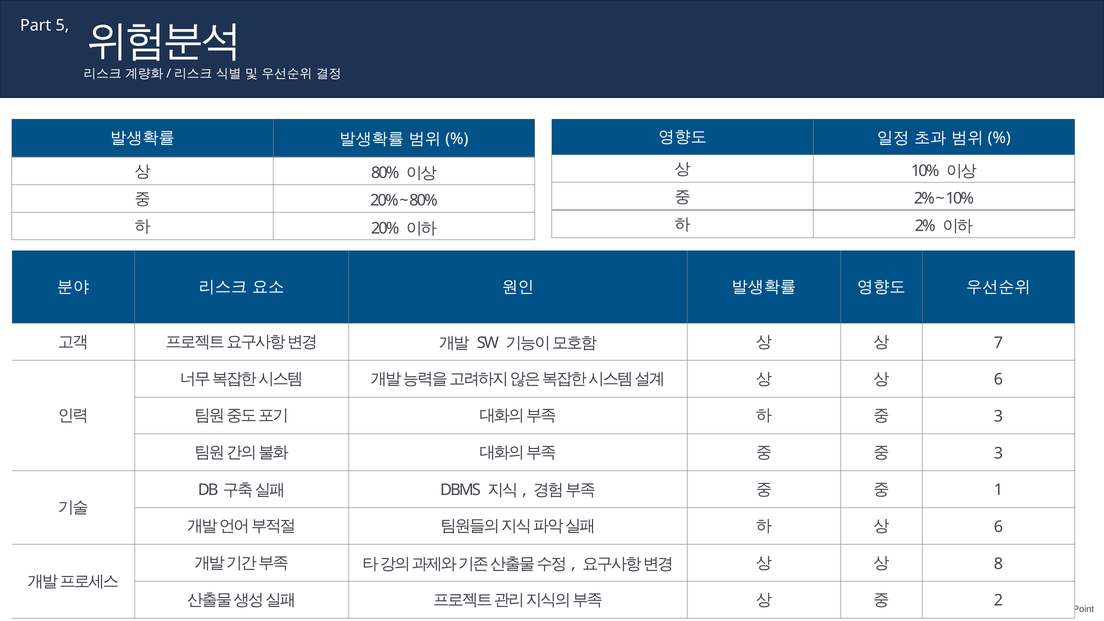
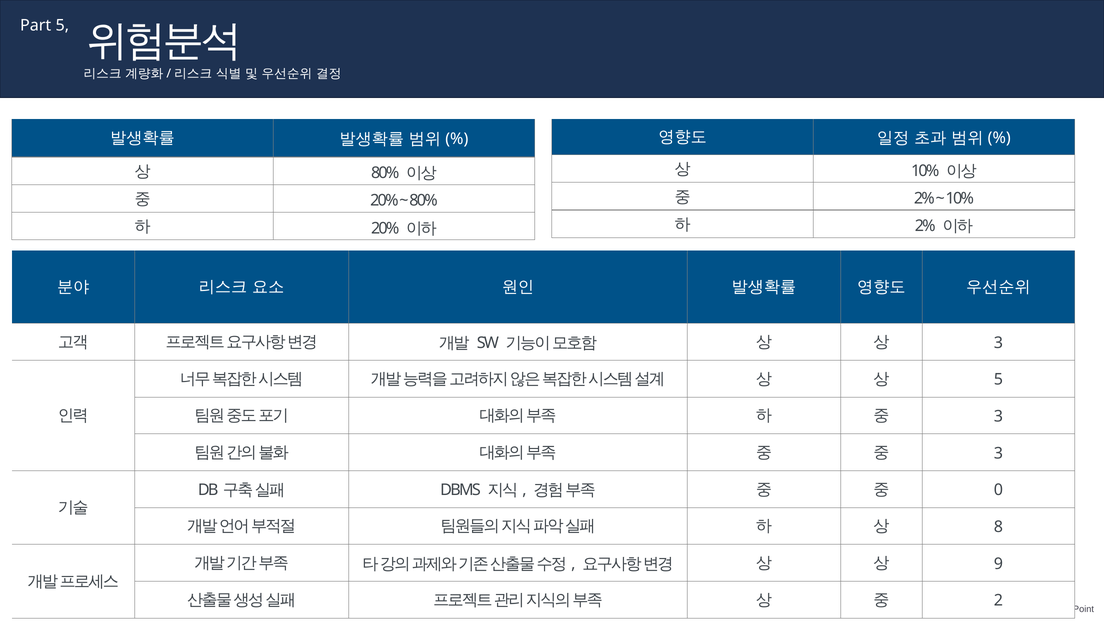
7 at (998, 343): 7 -> 3
6 at (998, 380): 6 -> 5
1: 1 -> 0
6 at (998, 527): 6 -> 8
8: 8 -> 9
